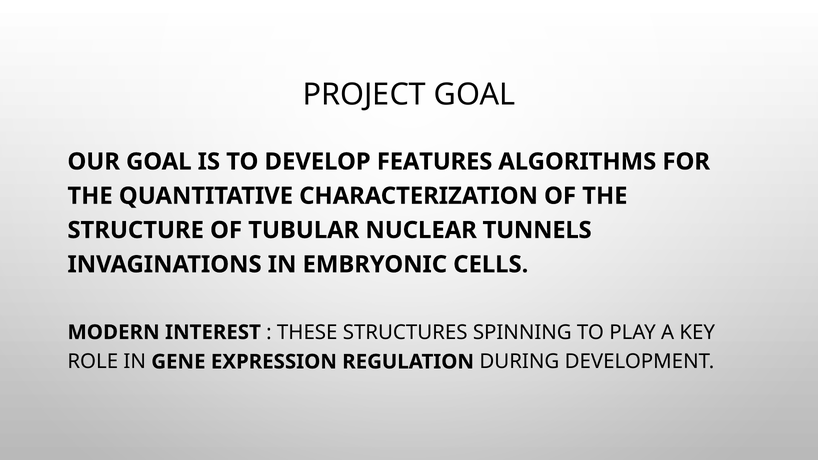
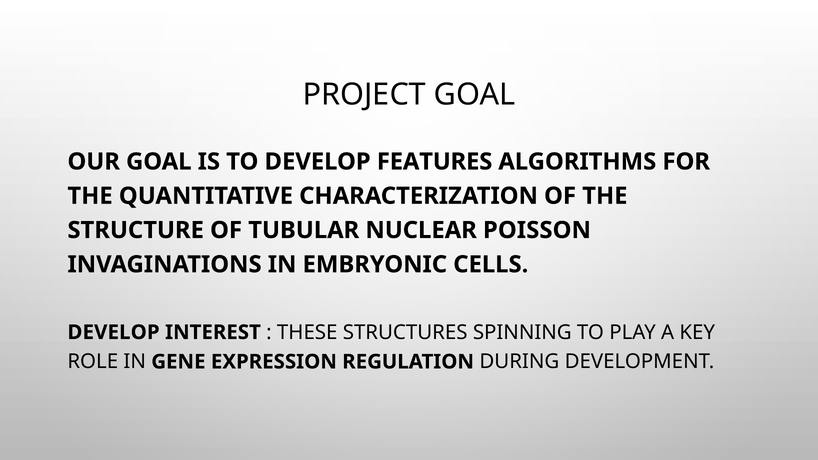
TUNNELS: TUNNELS -> POISSON
MODERN at (114, 332): MODERN -> DEVELOP
